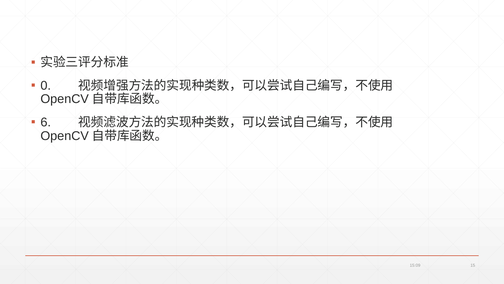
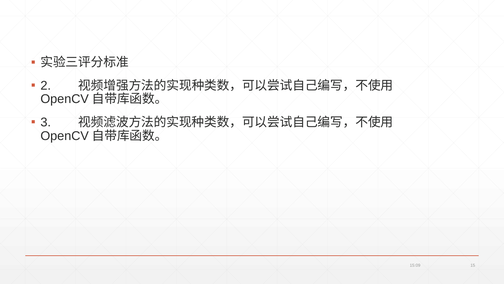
0: 0 -> 2
6: 6 -> 3
